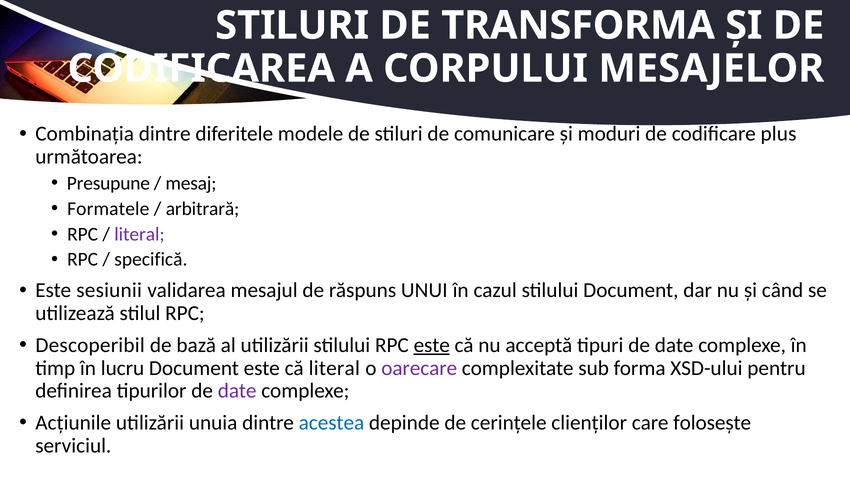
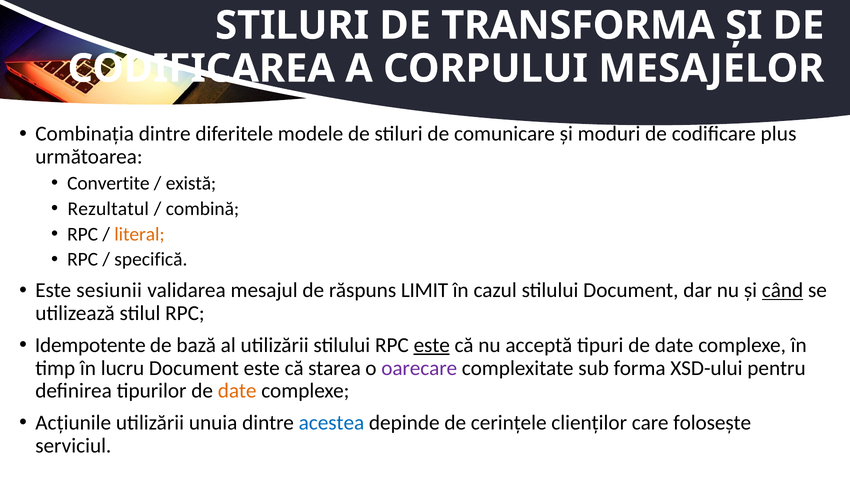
Presupune: Presupune -> Convertite
mesaj: mesaj -> există
Formatele: Formatele -> Rezultatul
arbitrară: arbitrară -> combină
literal at (139, 234) colour: purple -> orange
UNUI: UNUI -> LIMIT
când underline: none -> present
Descoperibil: Descoperibil -> Idempotente
că literal: literal -> starea
date at (237, 391) colour: purple -> orange
